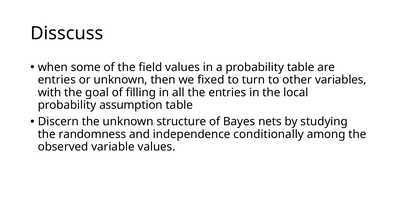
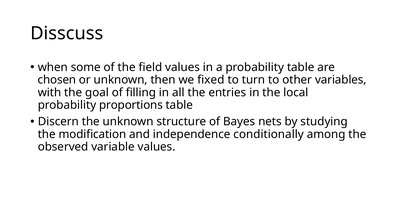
entries at (57, 80): entries -> chosen
assumption: assumption -> proportions
randomness: randomness -> modification
